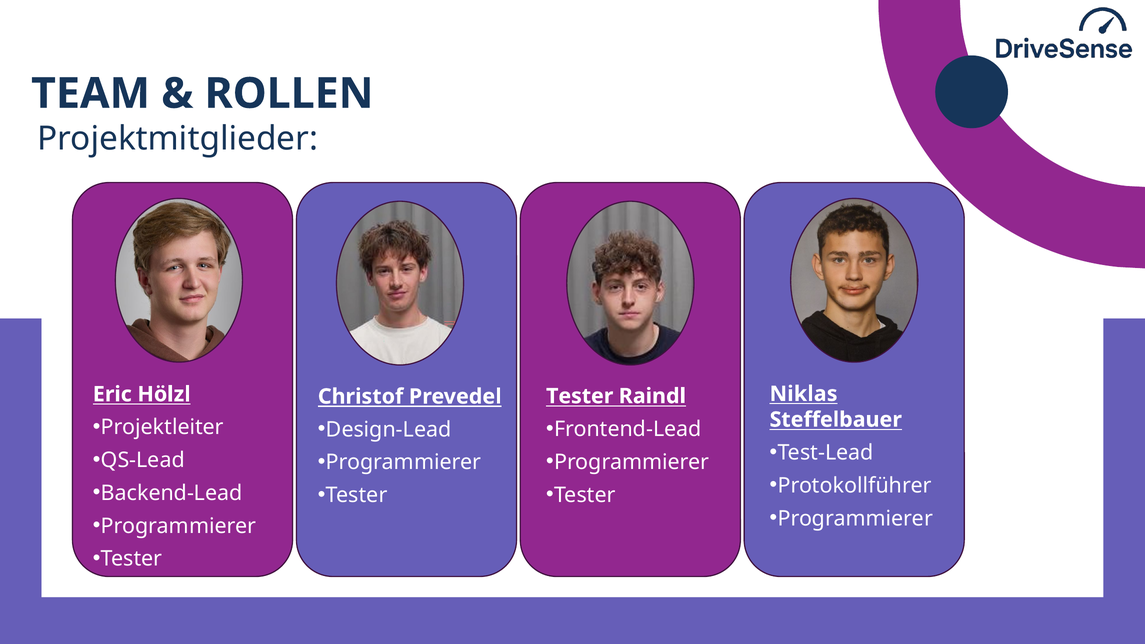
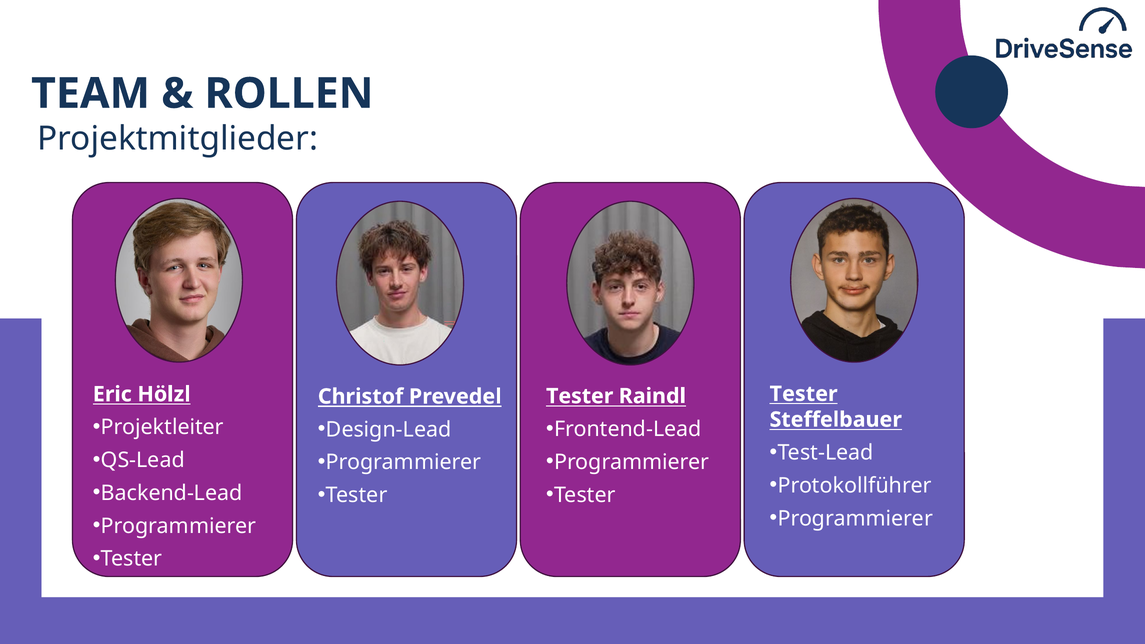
Niklas at (804, 394): Niklas -> Tester
